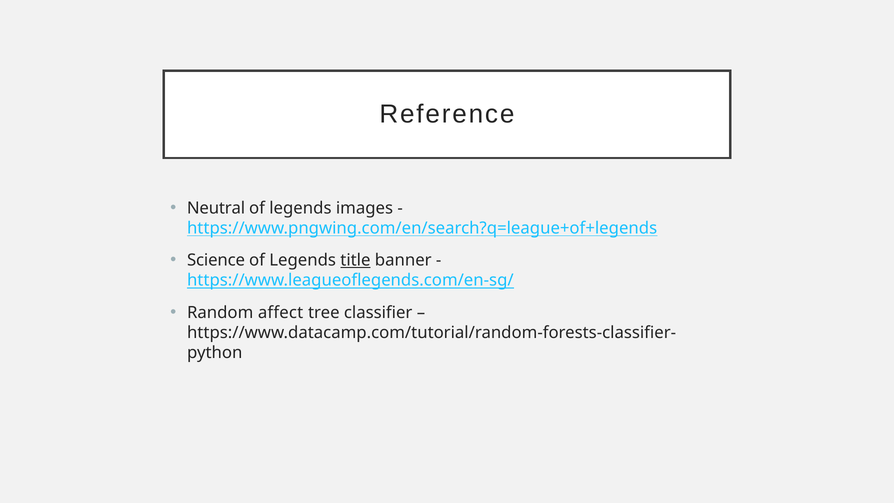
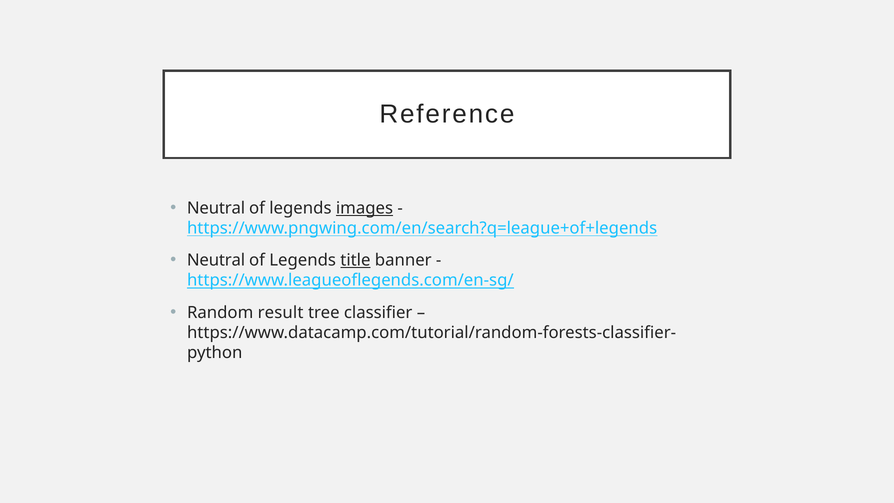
images underline: none -> present
Science at (216, 260): Science -> Neutral
affect: affect -> result
